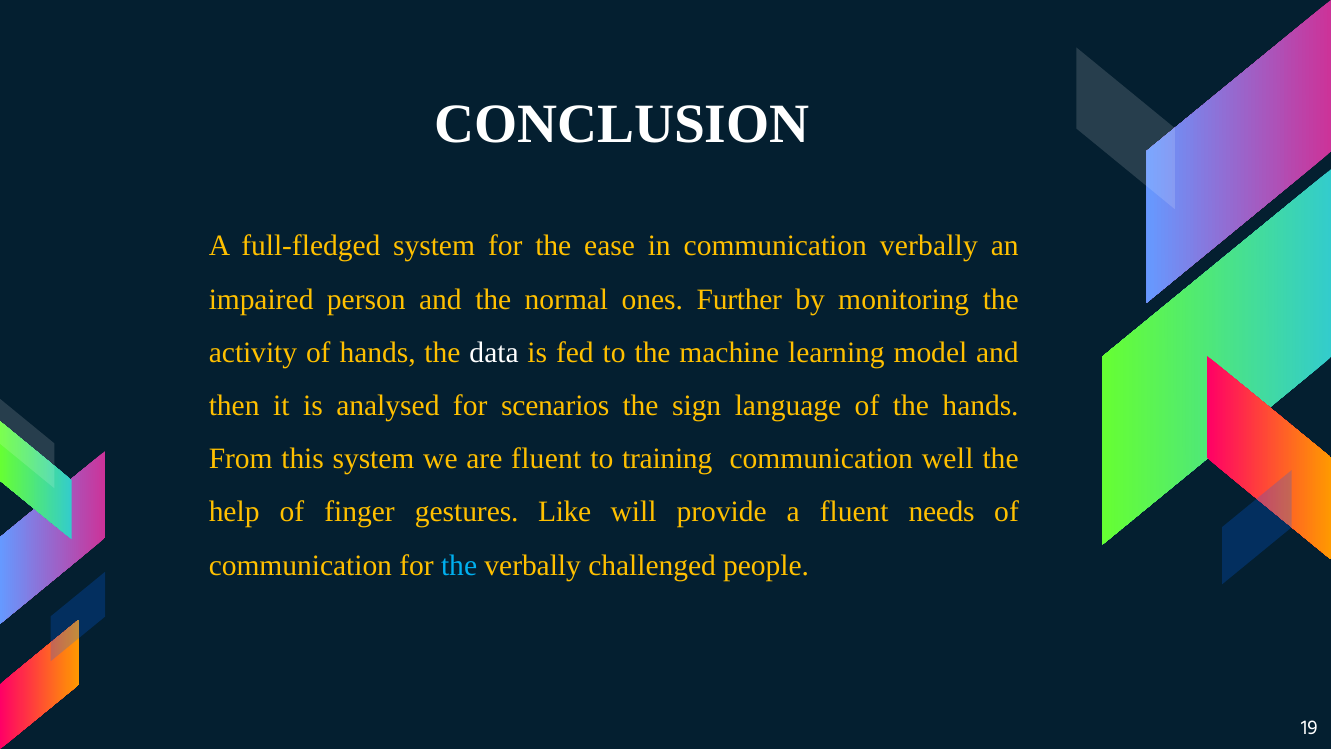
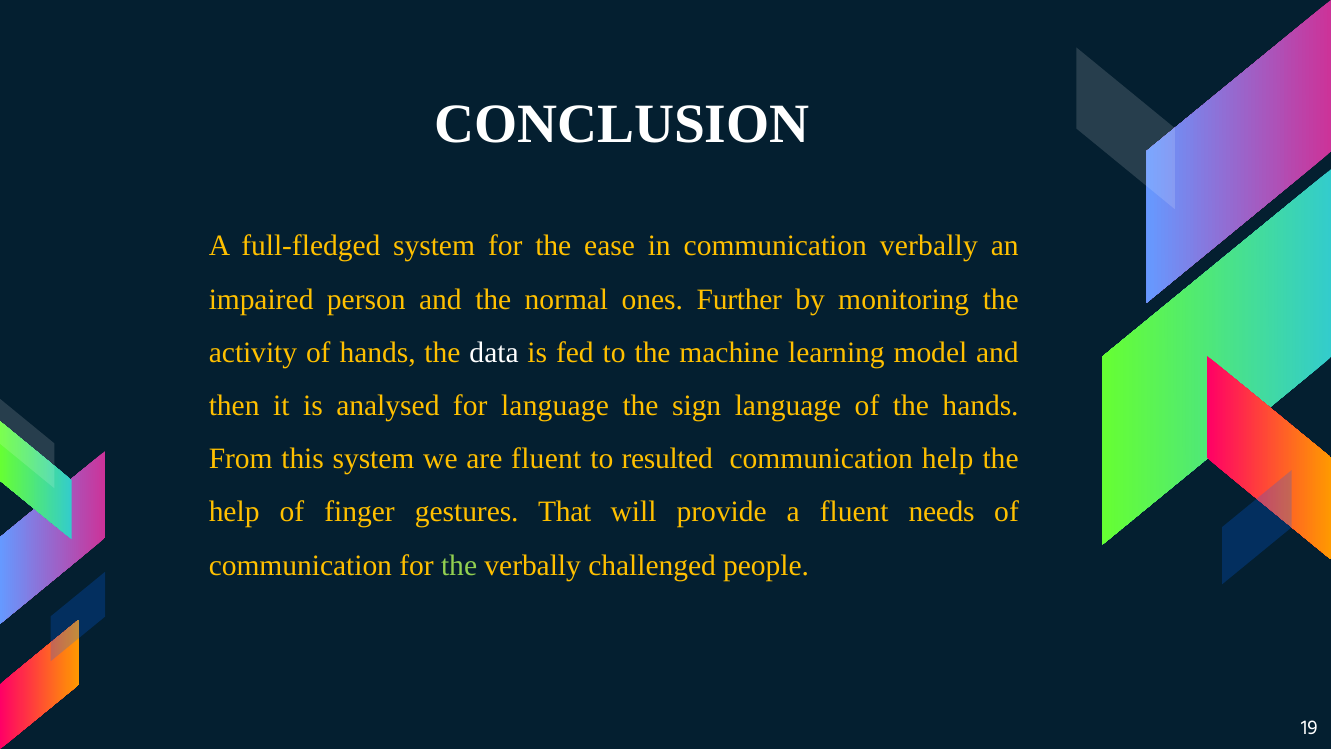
for scenarios: scenarios -> language
training: training -> resulted
communication well: well -> help
Like: Like -> That
the at (459, 565) colour: light blue -> light green
